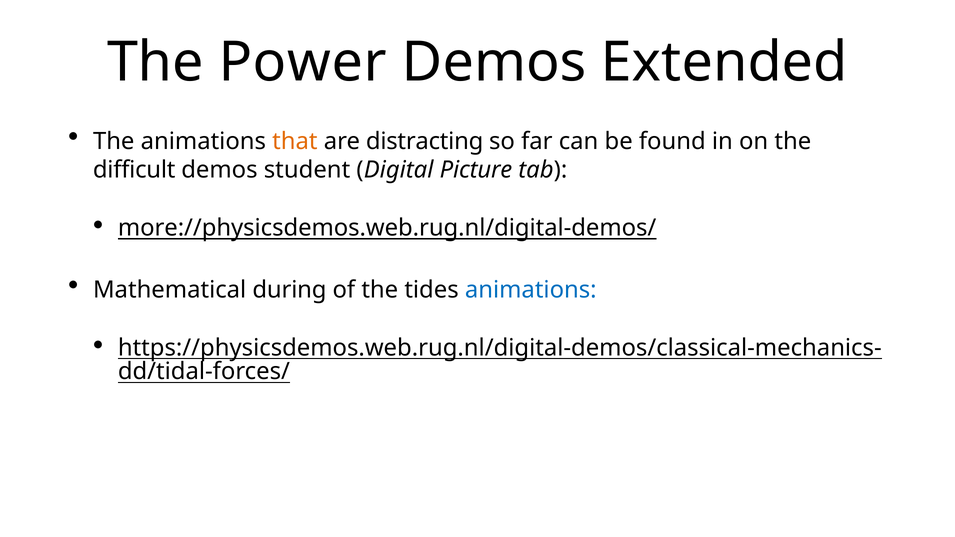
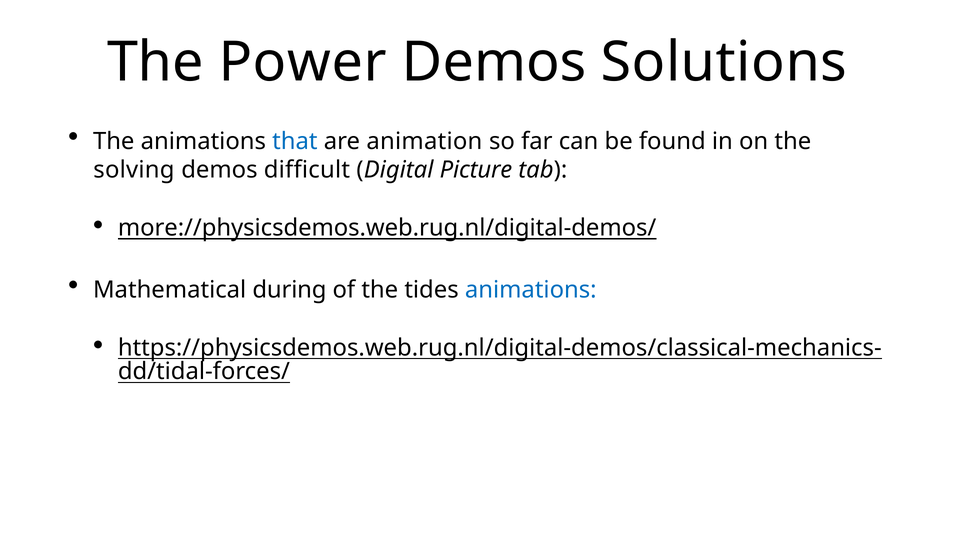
Extended: Extended -> Solutions
that colour: orange -> blue
distracting: distracting -> animation
difficult: difficult -> solving
student: student -> difficult
